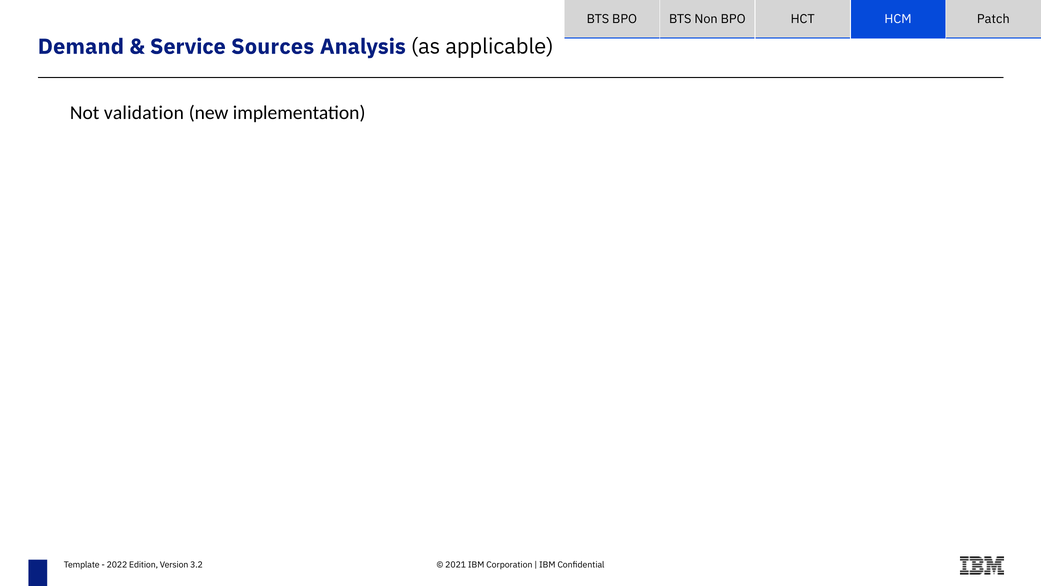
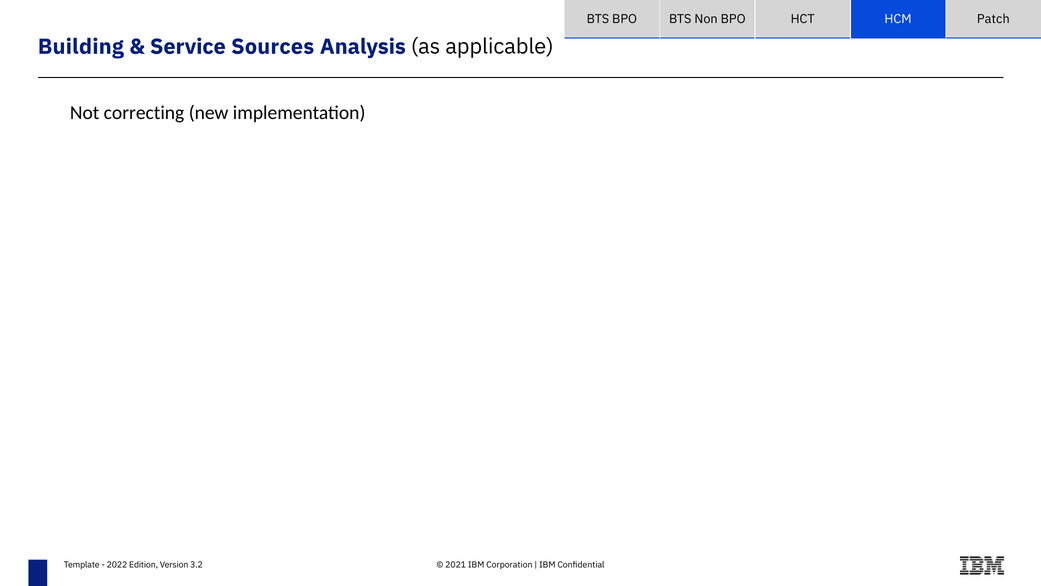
Demand: Demand -> Building
validation: validation -> correcting
